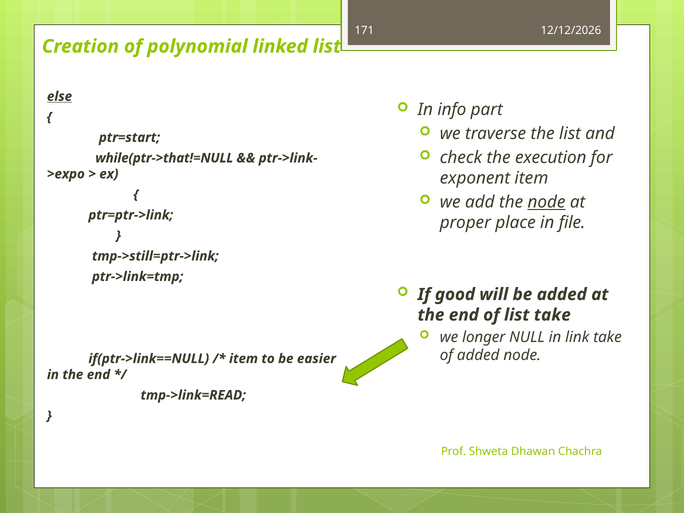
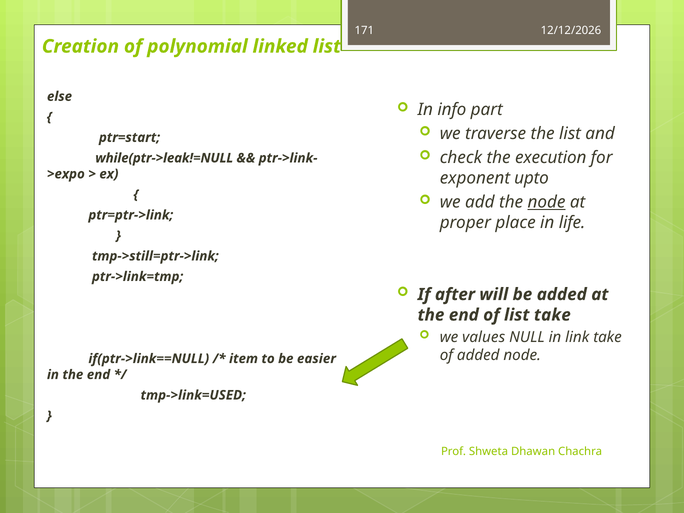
else underline: present -> none
while(ptr->that!=NULL: while(ptr->that!=NULL -> while(ptr->leak!=NULL
exponent item: item -> upto
file: file -> life
good: good -> after
longer: longer -> values
tmp->link=READ: tmp->link=READ -> tmp->link=USED
